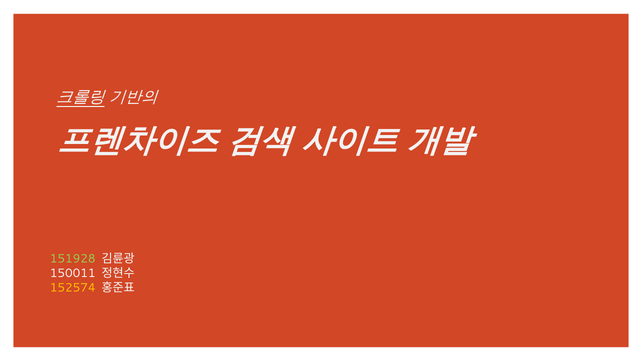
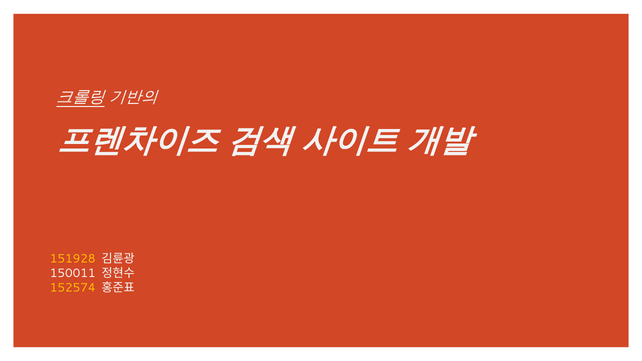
151928 colour: light green -> yellow
